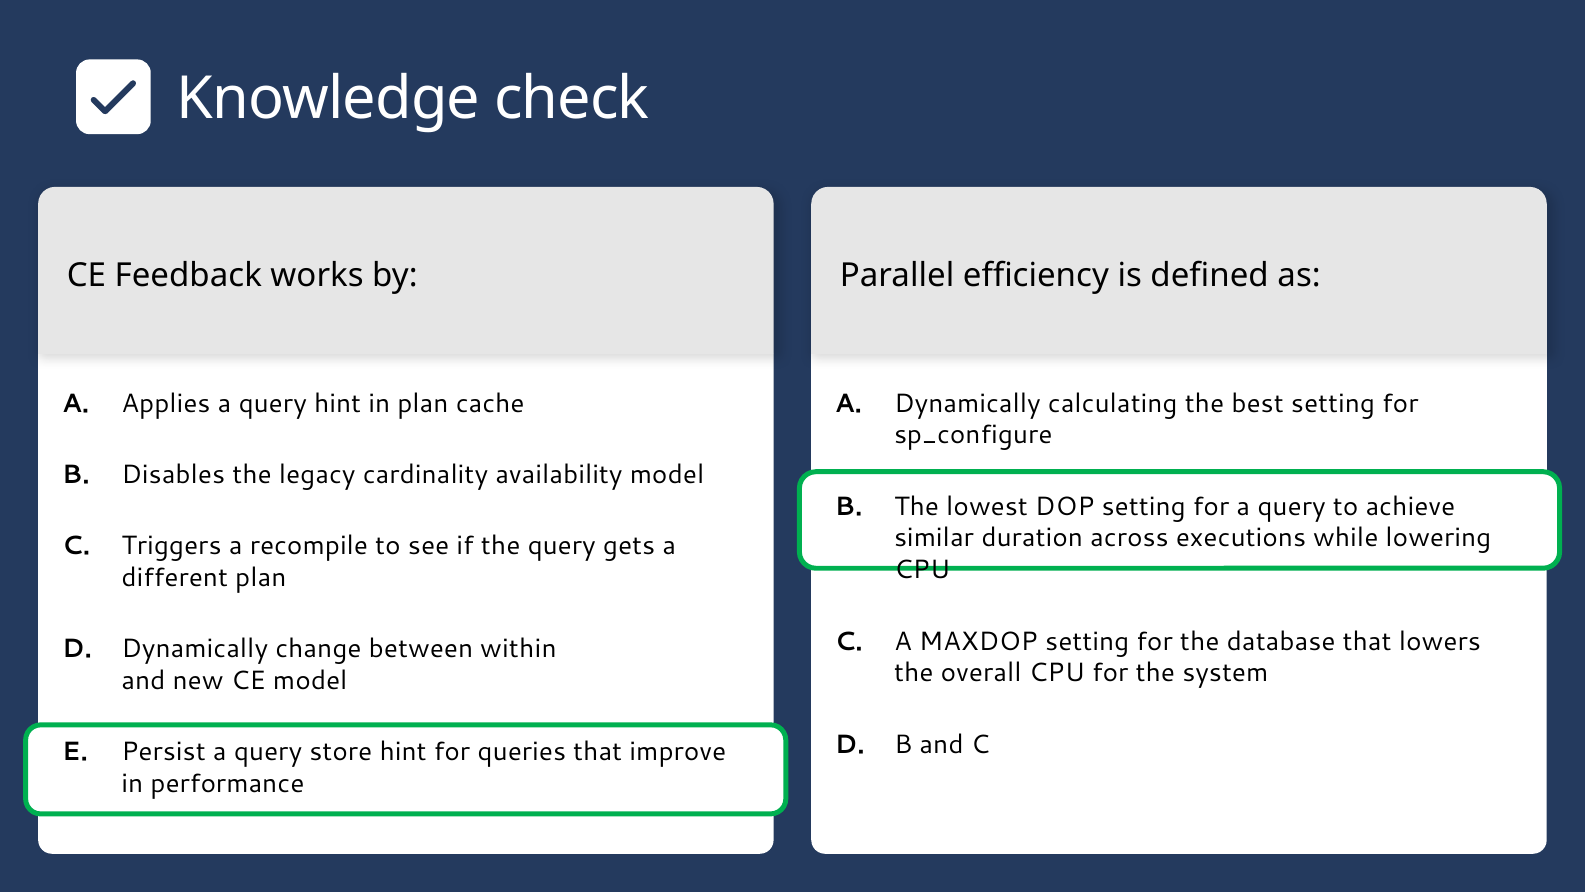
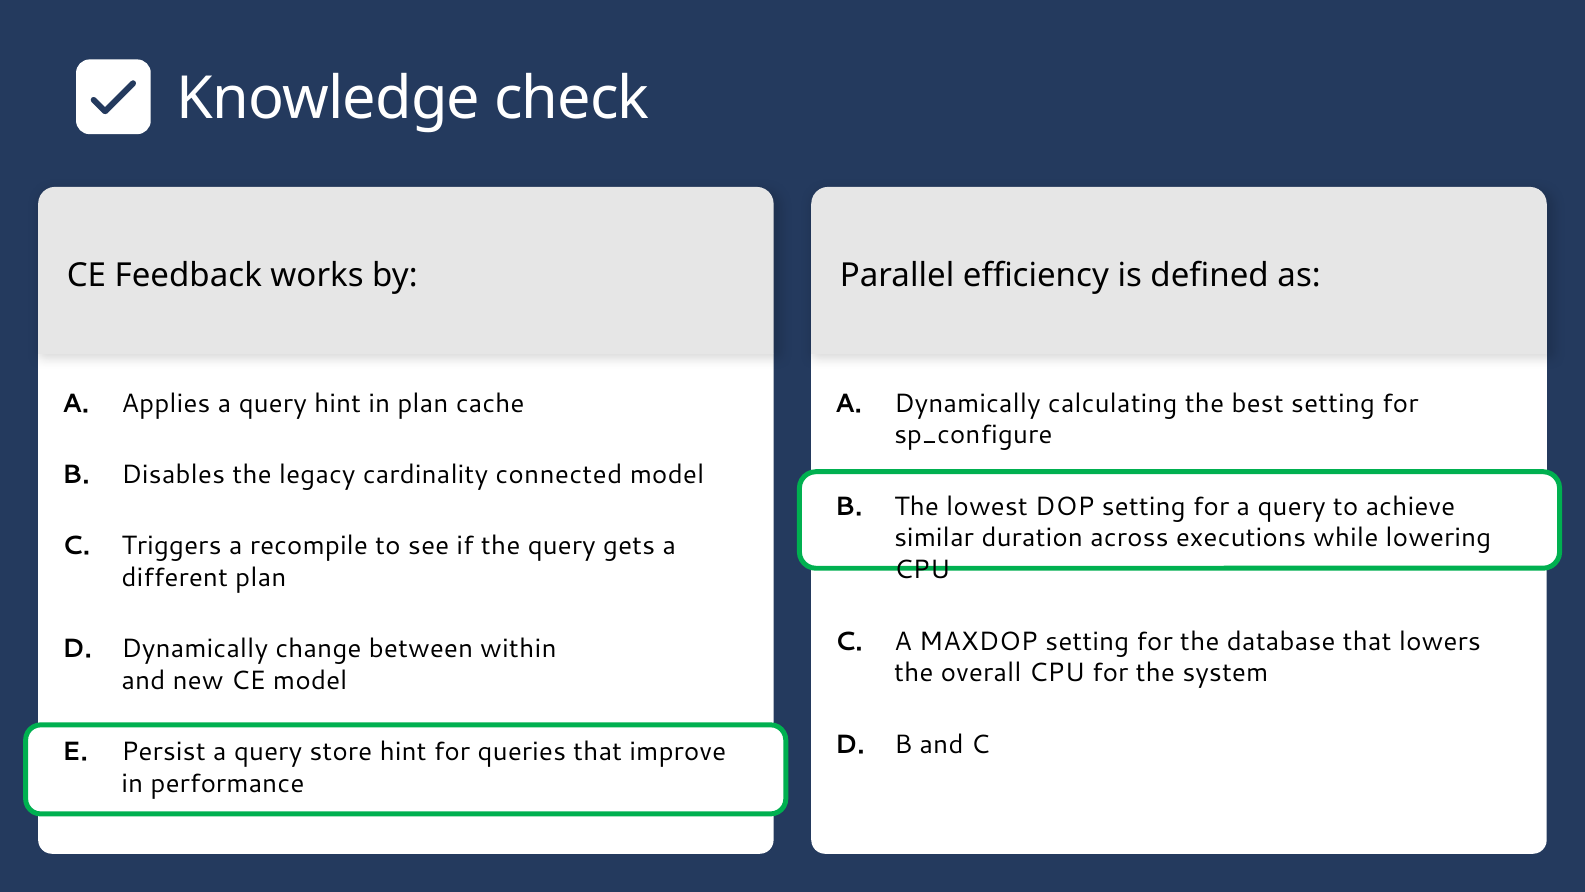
availability: availability -> connected
